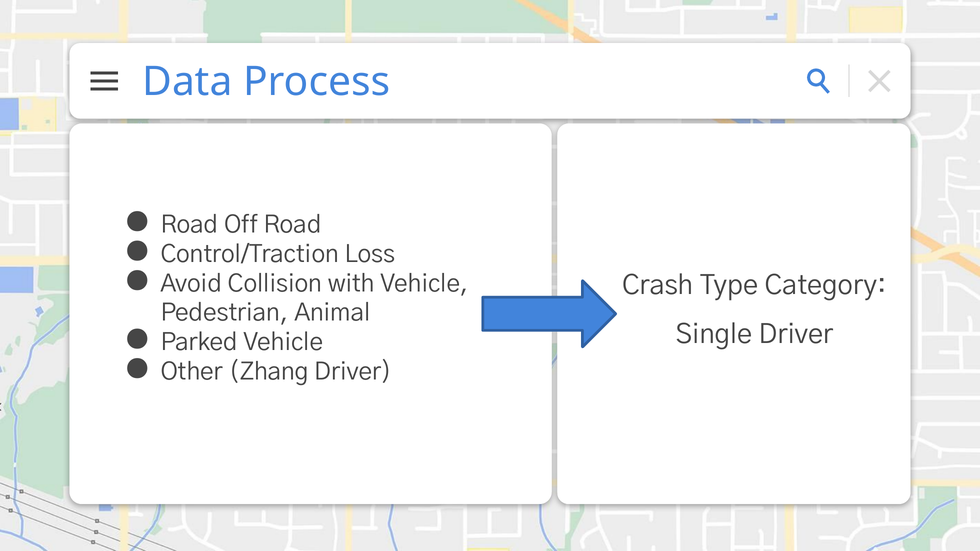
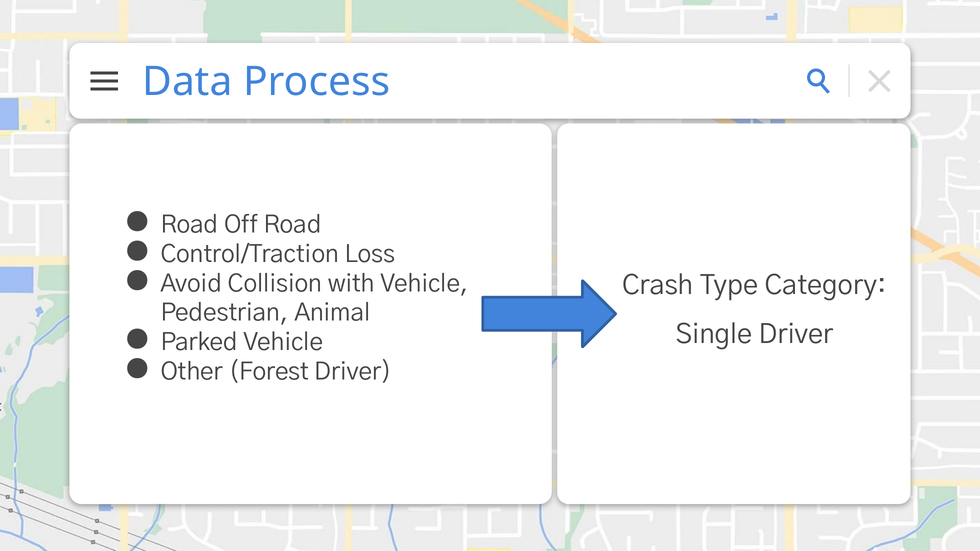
Zhang: Zhang -> Forest
